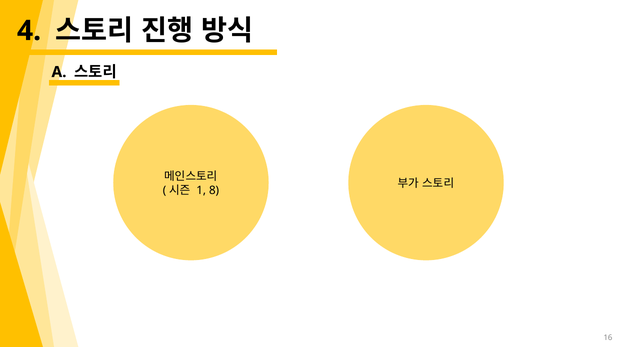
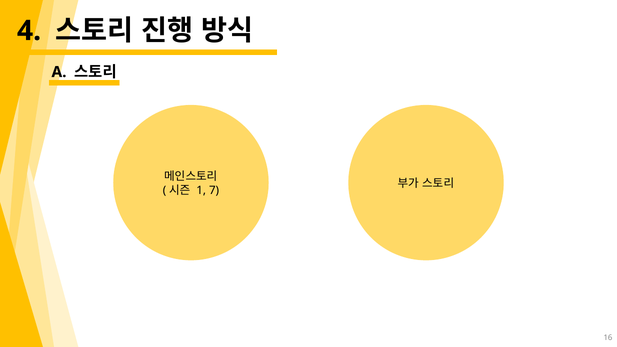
8: 8 -> 7
